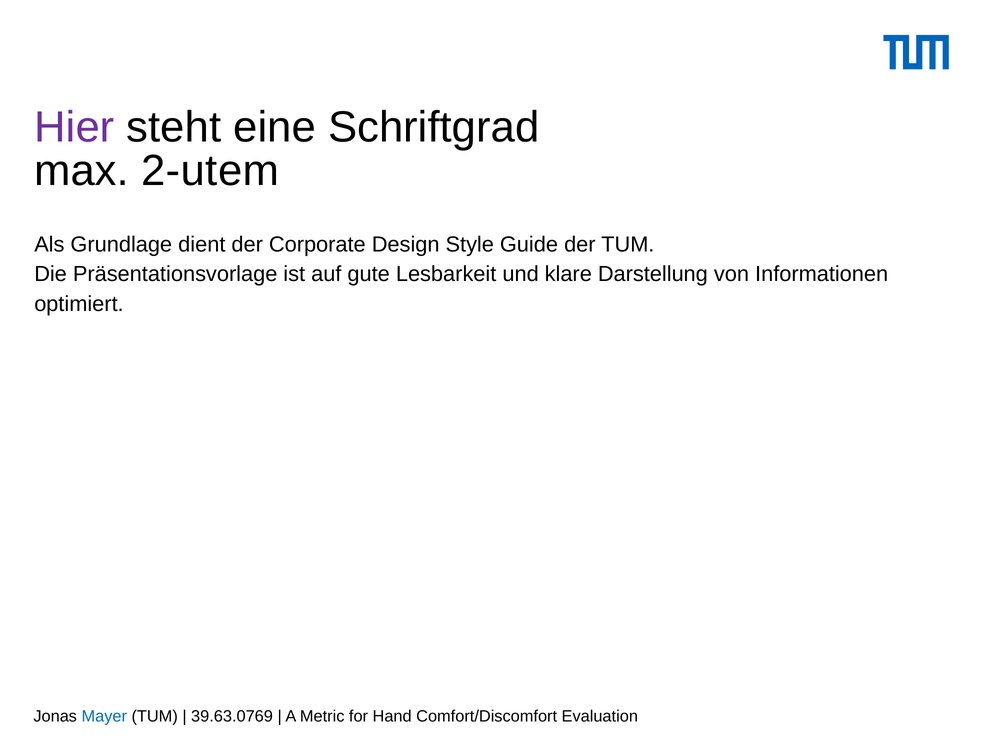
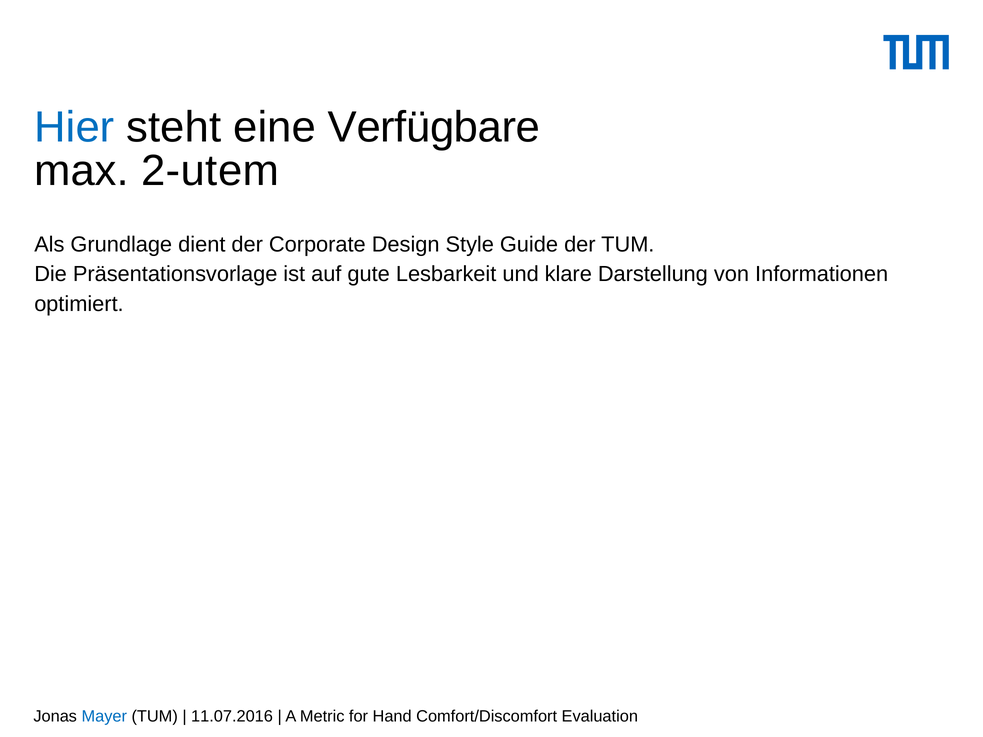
Hier colour: purple -> blue
Schriftgrad: Schriftgrad -> Verfügbare
39.63.0769: 39.63.0769 -> 11.07.2016
